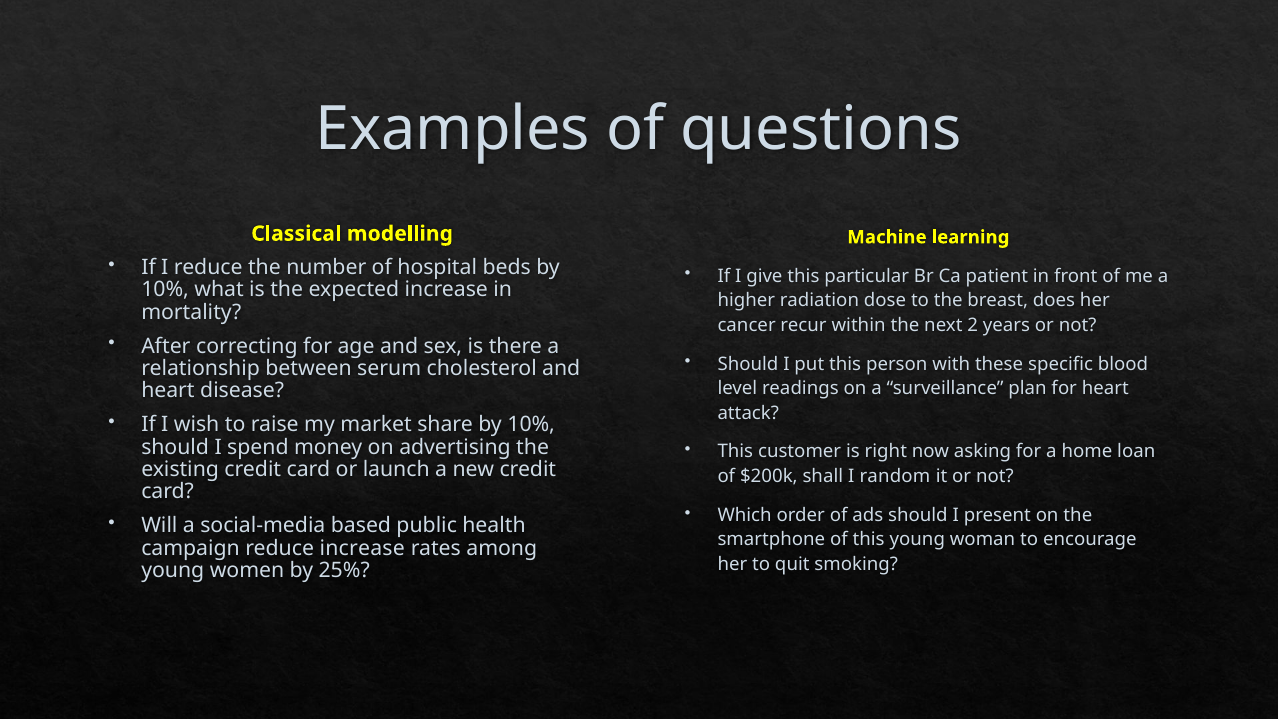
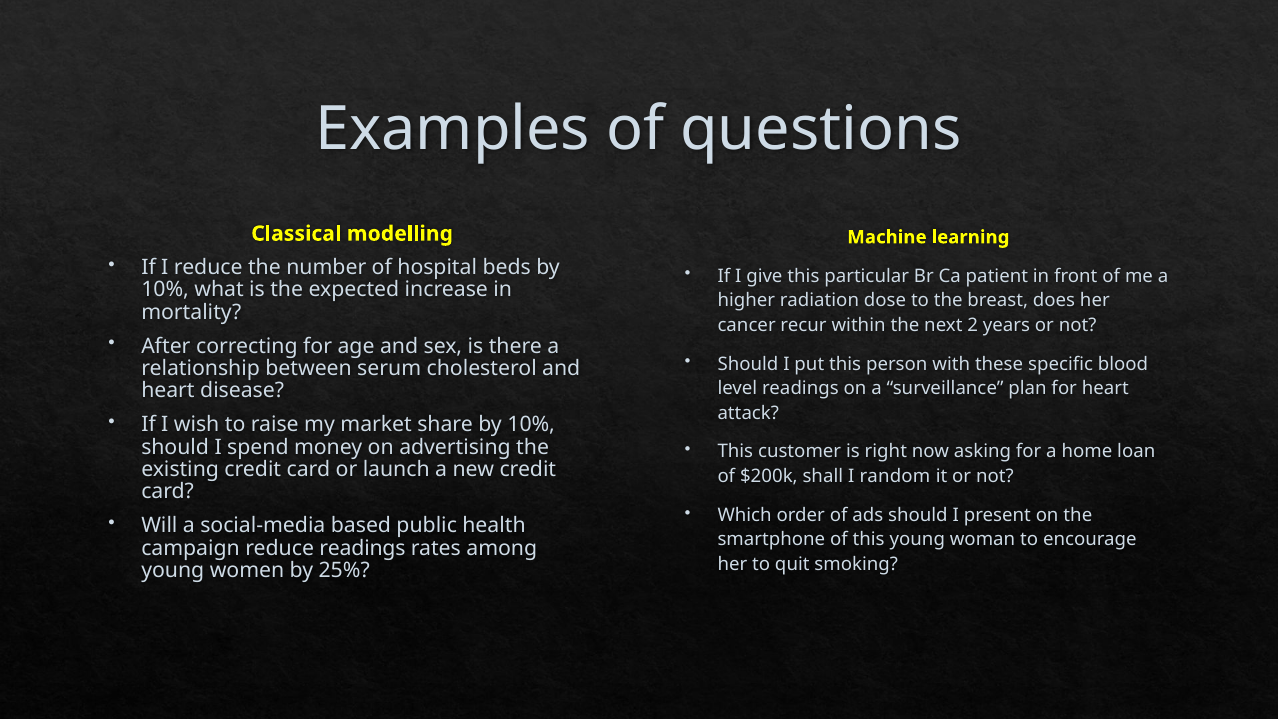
reduce increase: increase -> readings
